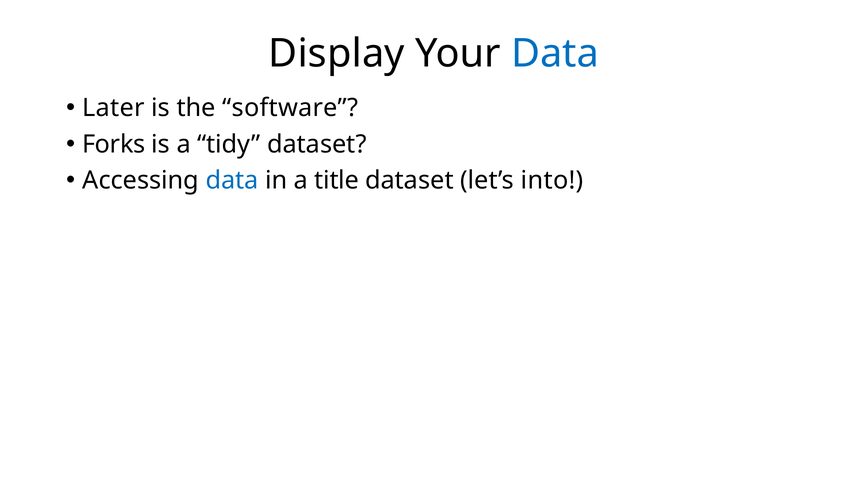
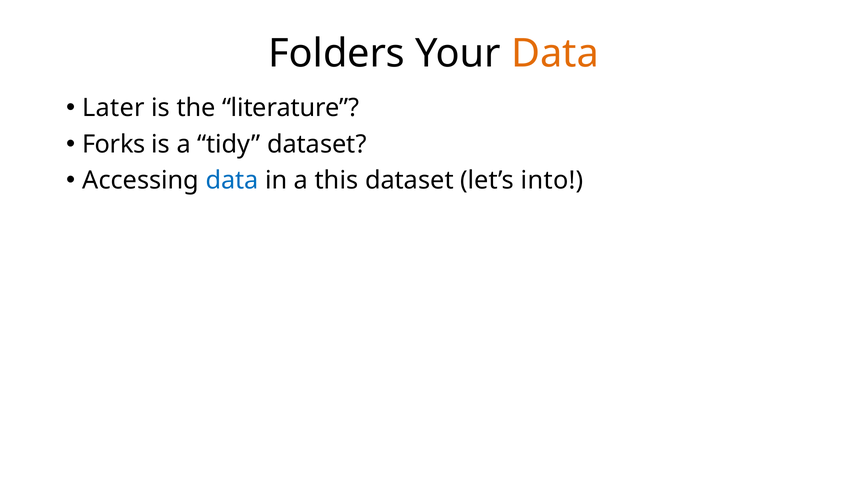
Display: Display -> Folders
Data at (555, 54) colour: blue -> orange
software: software -> literature
title: title -> this
